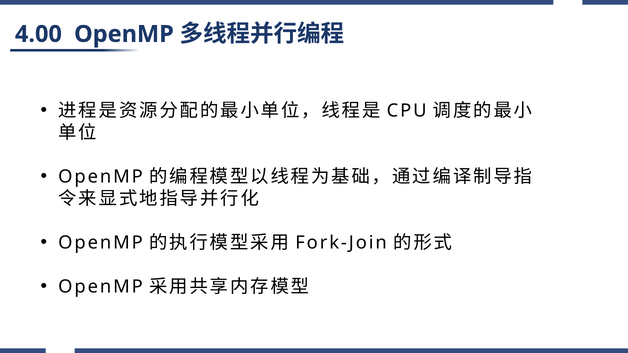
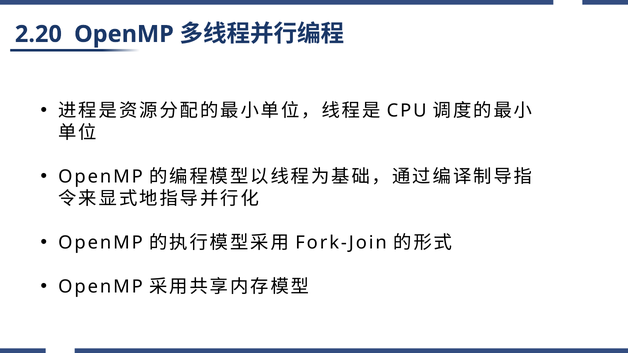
4.00: 4.00 -> 2.20
